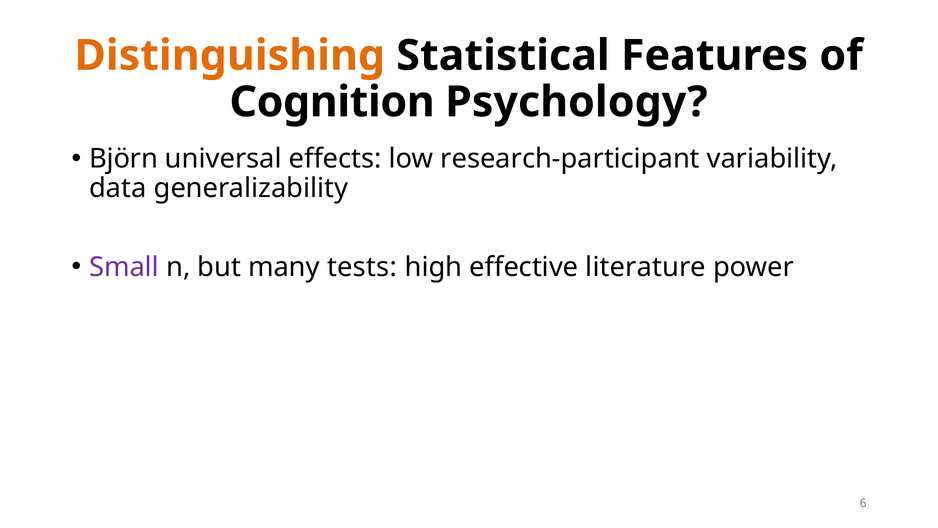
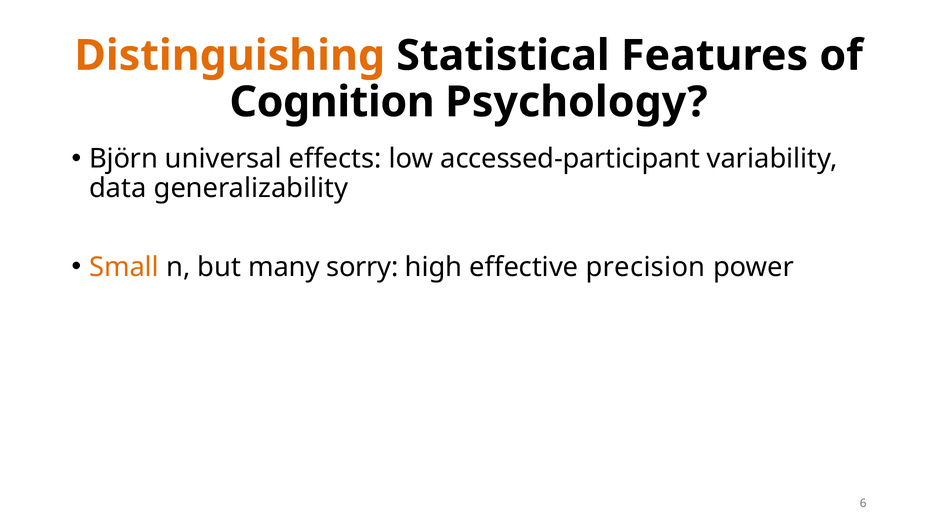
research-participant: research-participant -> accessed-participant
Small colour: purple -> orange
tests: tests -> sorry
literature: literature -> precision
